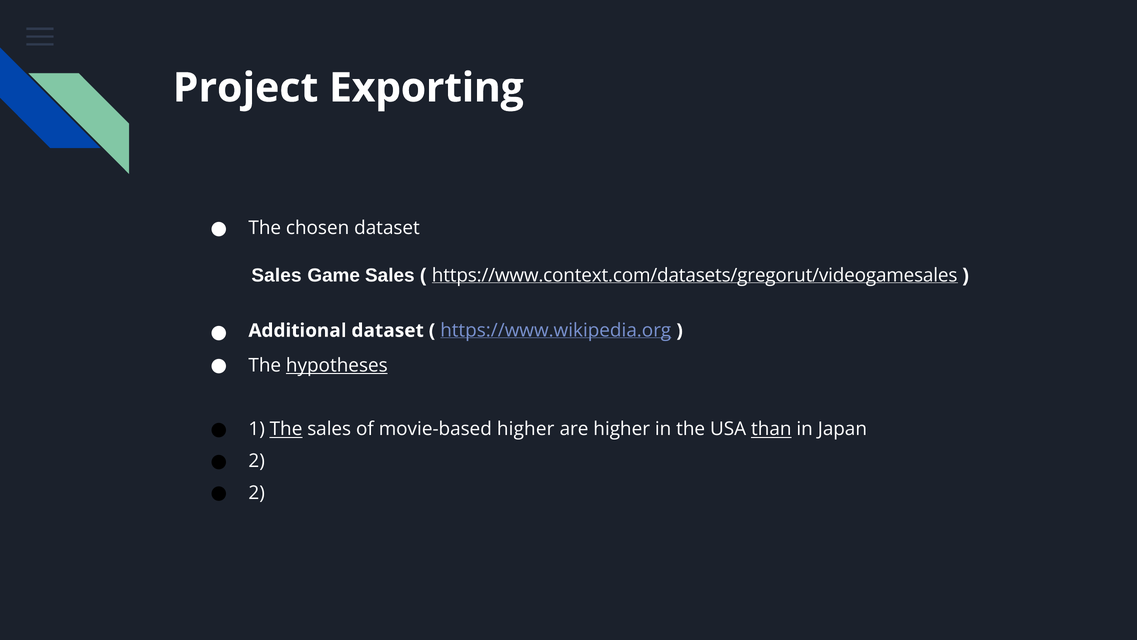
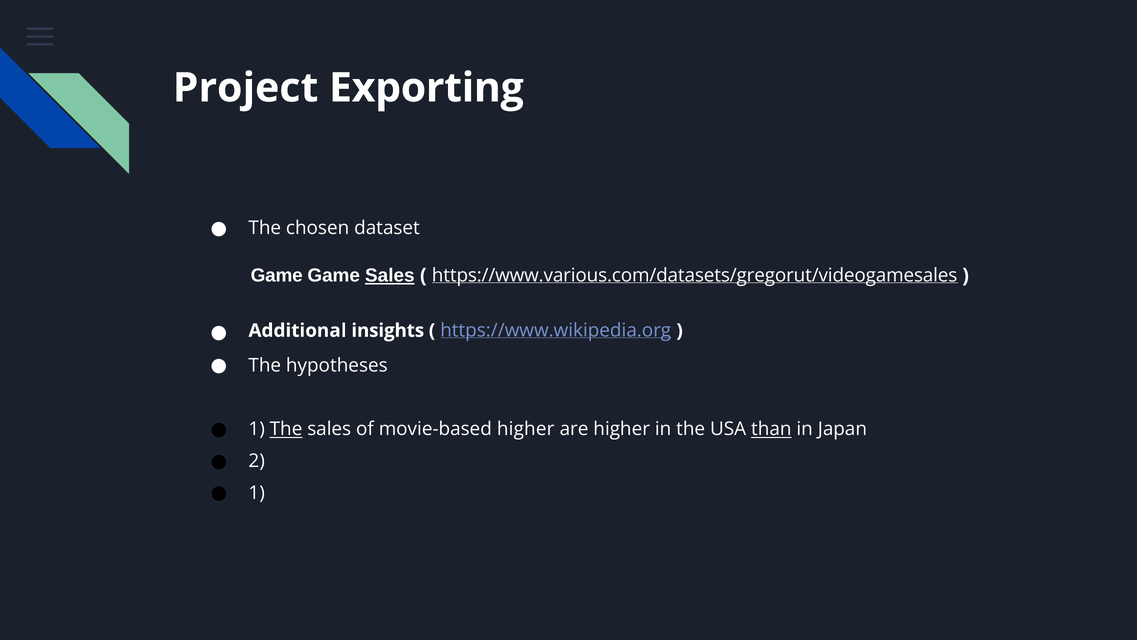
Sales at (276, 275): Sales -> Game
Sales at (390, 275) underline: none -> present
https://www.context.com/datasets/gregorut/videogamesales: https://www.context.com/datasets/gregorut/videogamesales -> https://www.various.com/datasets/gregorut/videogamesales
Additional dataset: dataset -> insights
hypotheses underline: present -> none
2 at (257, 493): 2 -> 1
